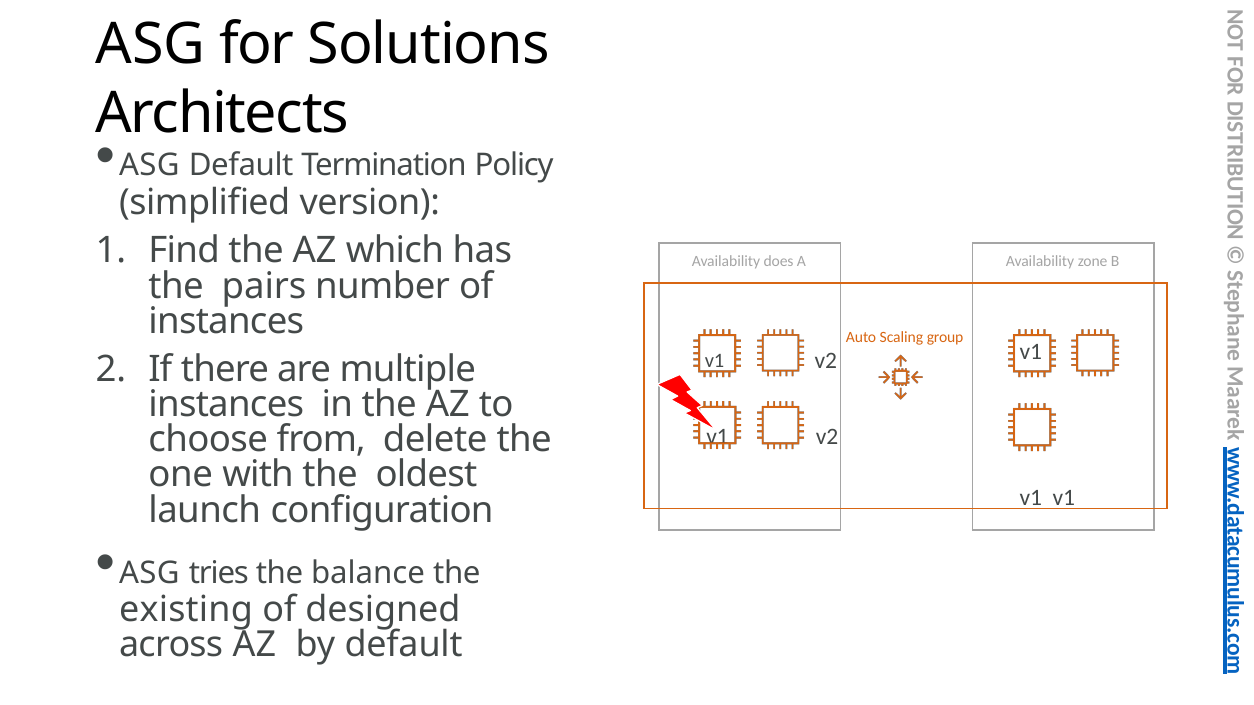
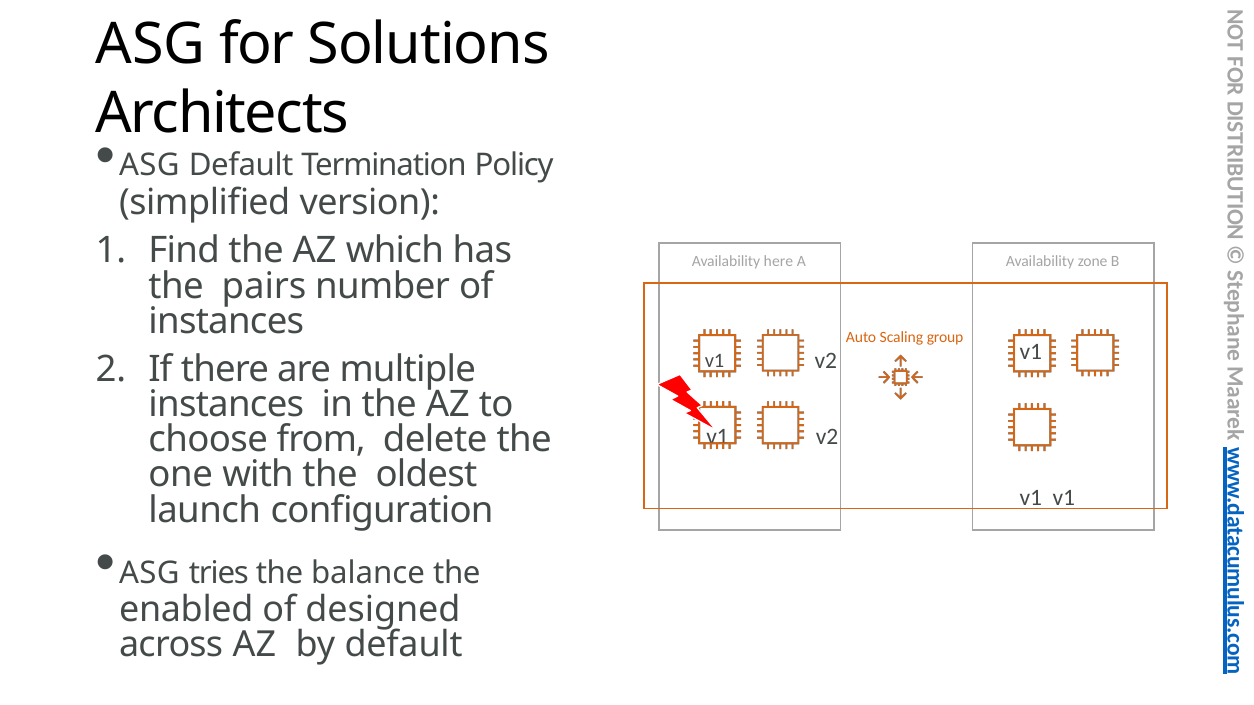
does: does -> here
existing: existing -> enabled
